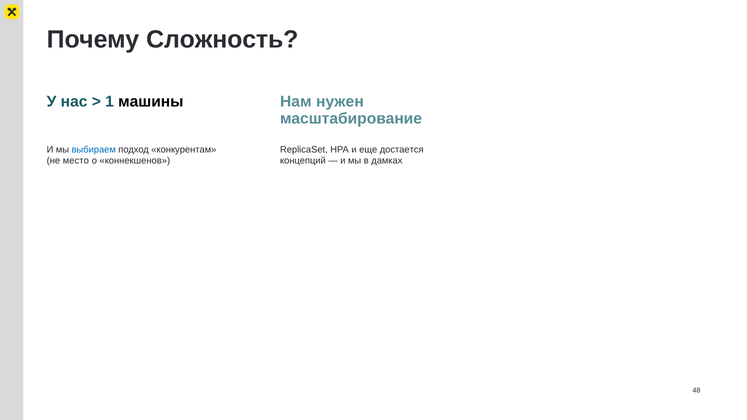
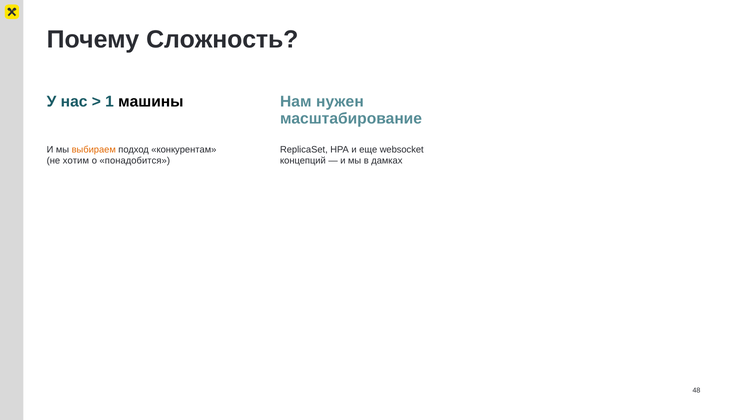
выбираем colour: blue -> orange
достается: достается -> websocket
место: место -> хотим
коннекшенов: коннекшенов -> понадобится
